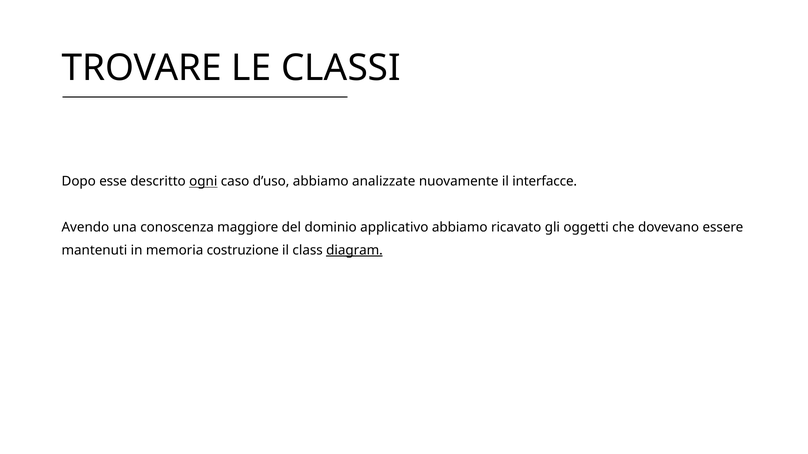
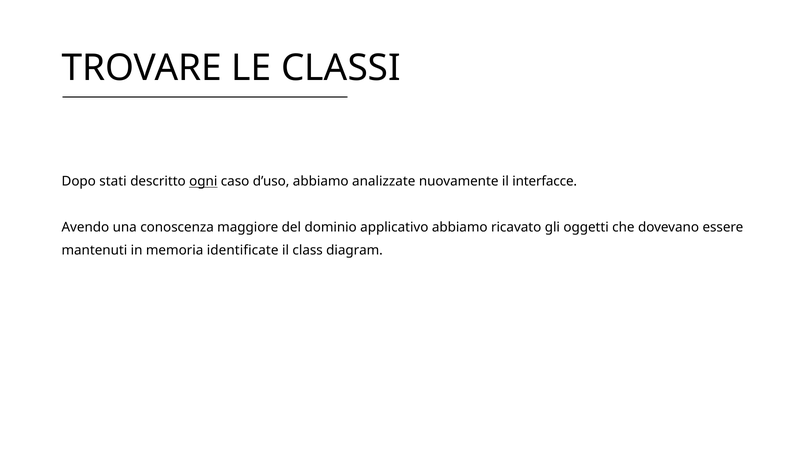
esse: esse -> stati
costruzione: costruzione -> identificate
diagram underline: present -> none
